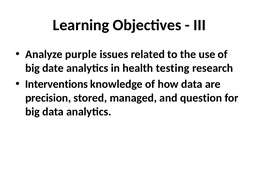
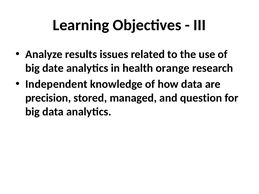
purple: purple -> results
testing: testing -> orange
Interventions: Interventions -> Independent
